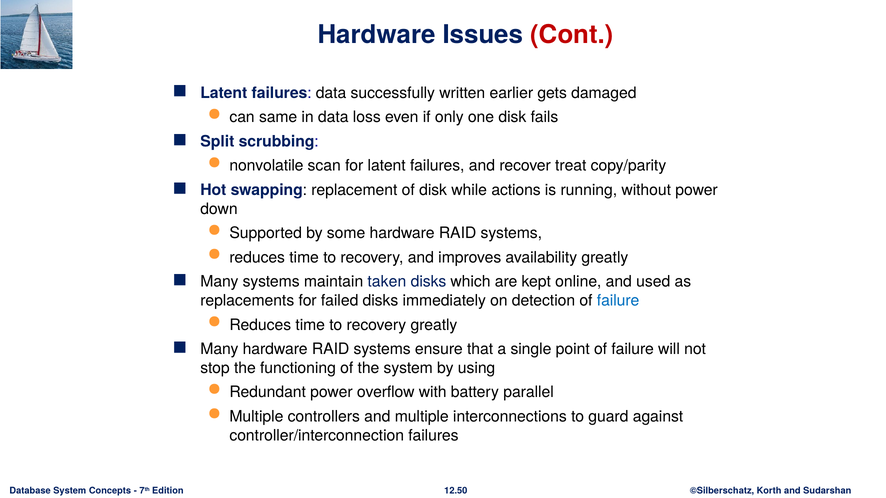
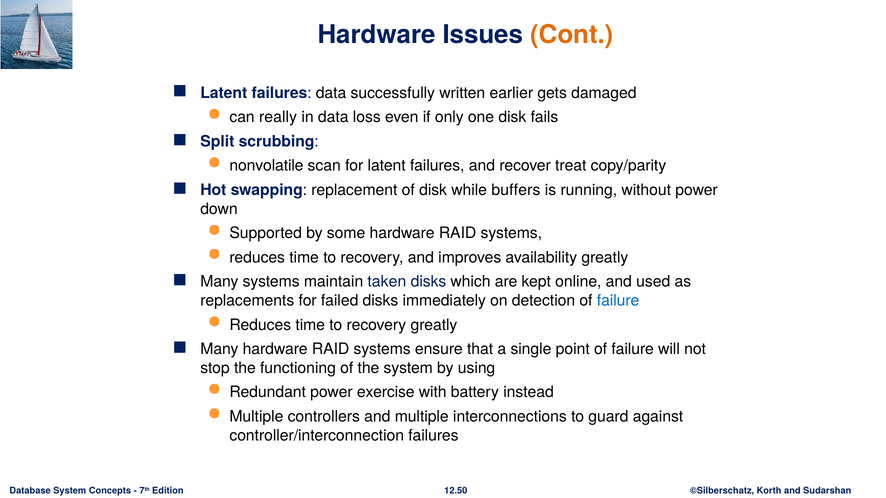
Cont colour: red -> orange
same: same -> really
actions: actions -> buffers
overflow: overflow -> exercise
parallel: parallel -> instead
